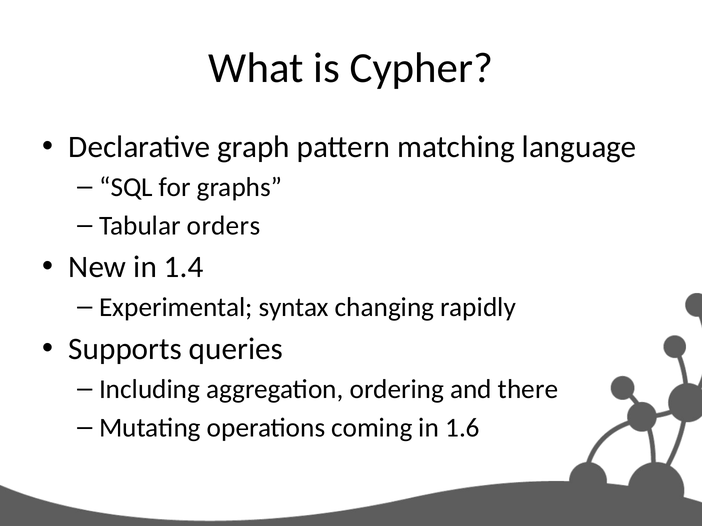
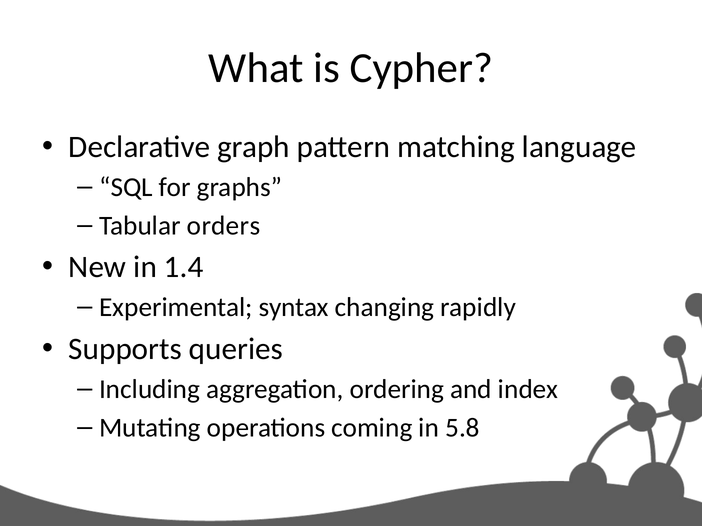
there: there -> index
1.6: 1.6 -> 5.8
